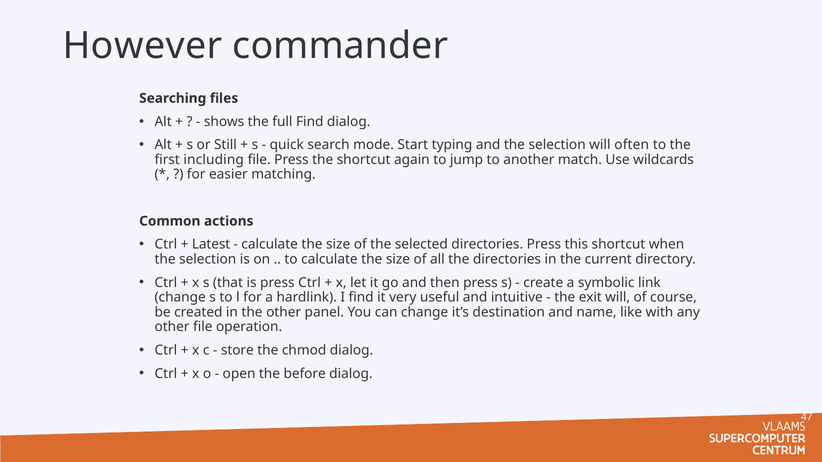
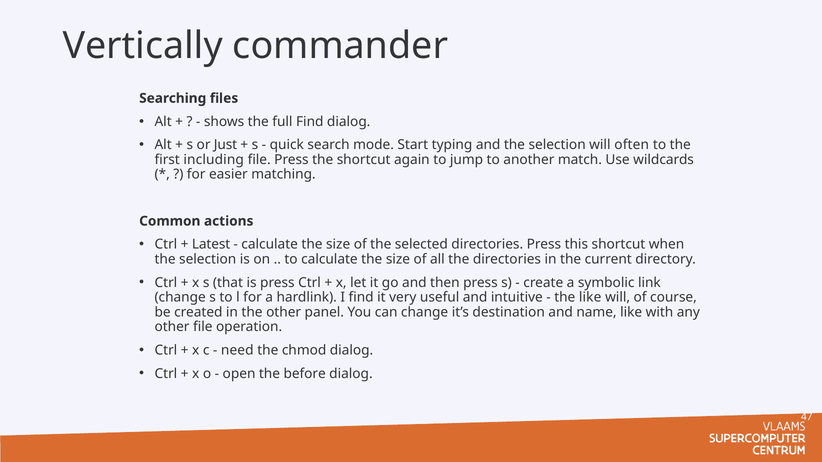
However: However -> Vertically
Still: Still -> Just
the exit: exit -> like
store: store -> need
